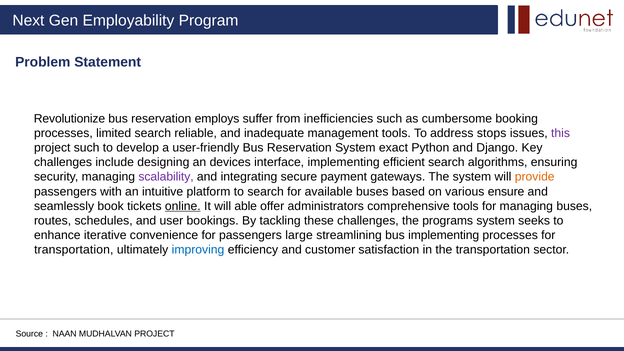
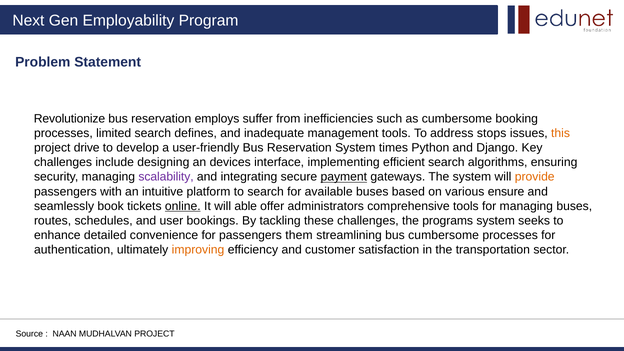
reliable: reliable -> defines
this colour: purple -> orange
project such: such -> drive
exact: exact -> times
payment underline: none -> present
iterative: iterative -> detailed
large: large -> them
bus implementing: implementing -> cumbersome
transportation at (74, 250): transportation -> authentication
improving colour: blue -> orange
